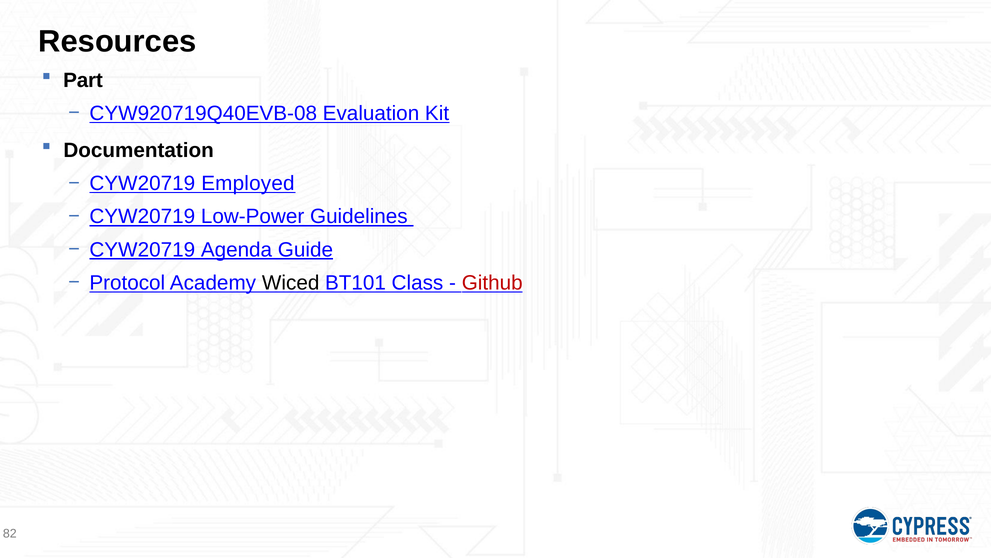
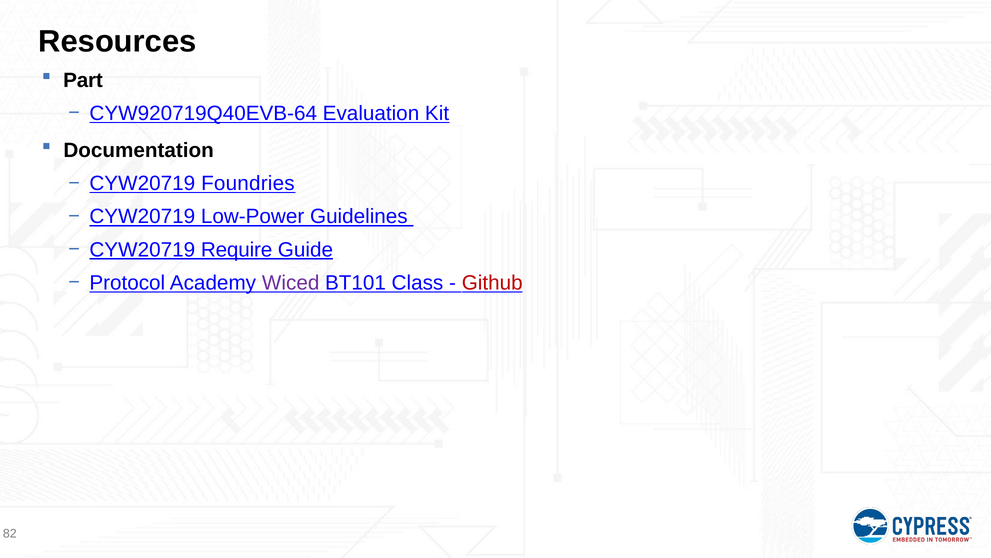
CYW920719Q40EVB-08: CYW920719Q40EVB-08 -> CYW920719Q40EVB-64
Employed: Employed -> Foundries
Agenda: Agenda -> Require
Wiced colour: black -> purple
